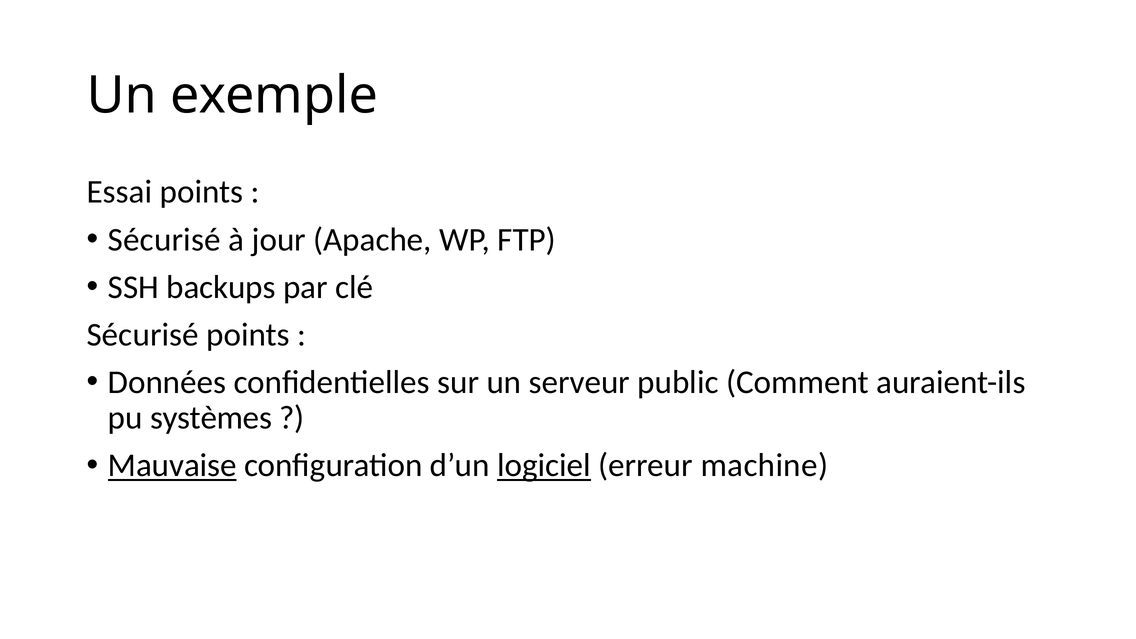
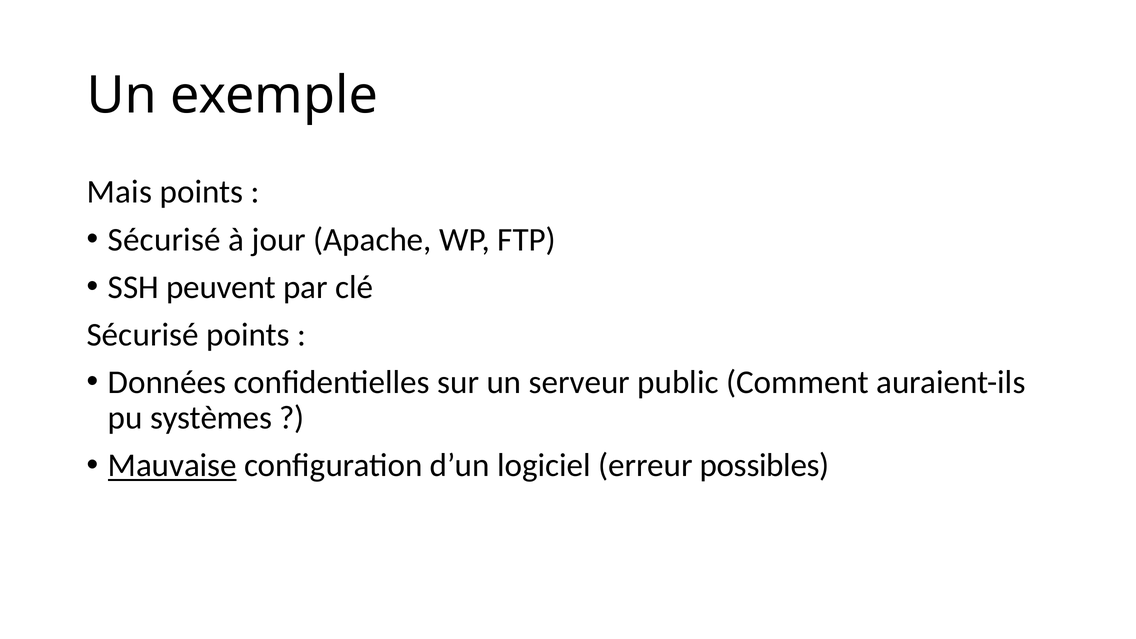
Essai: Essai -> Mais
backups: backups -> peuvent
logiciel underline: present -> none
machine: machine -> possibles
